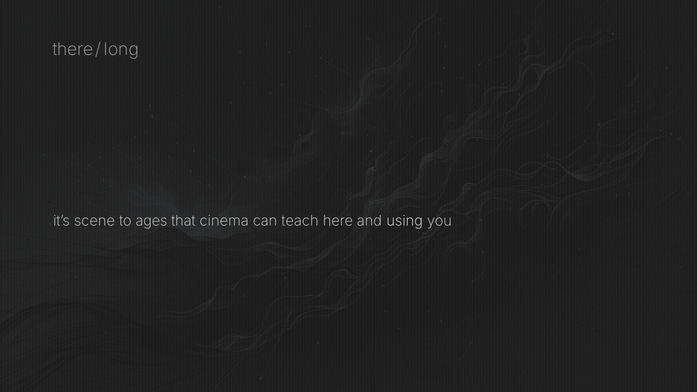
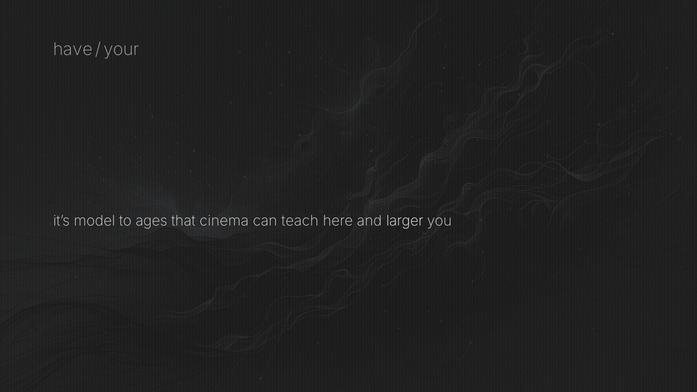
there: there -> have
long: long -> your
scene: scene -> model
using: using -> larger
